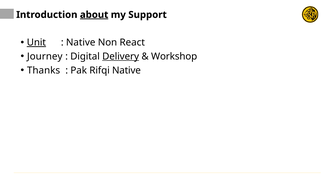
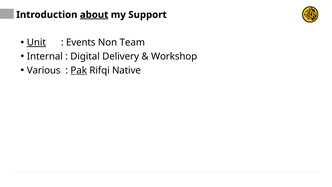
Native at (81, 42): Native -> Events
React: React -> Team
Journey: Journey -> Internal
Delivery underline: present -> none
Thanks: Thanks -> Various
Pak underline: none -> present
